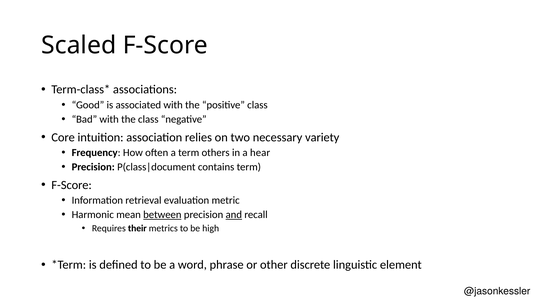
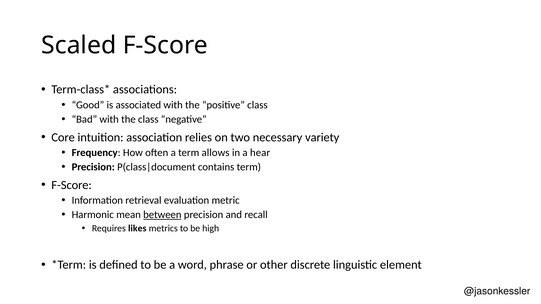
others: others -> allows
and underline: present -> none
their: their -> likes
